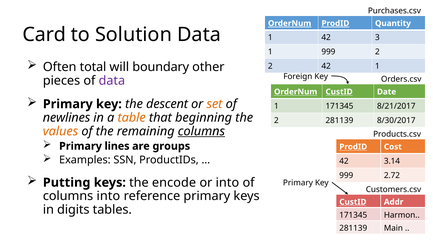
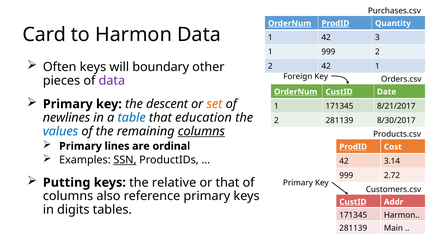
to Solution: Solution -> Harmon
Often total: total -> keys
table colour: orange -> blue
beginning: beginning -> education
values colour: orange -> blue
groups: groups -> ordinal
SSN underline: none -> present
encode: encode -> relative
or into: into -> that
columns into: into -> also
